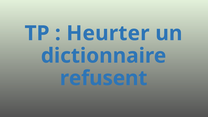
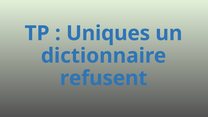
Heurter: Heurter -> Uniques
